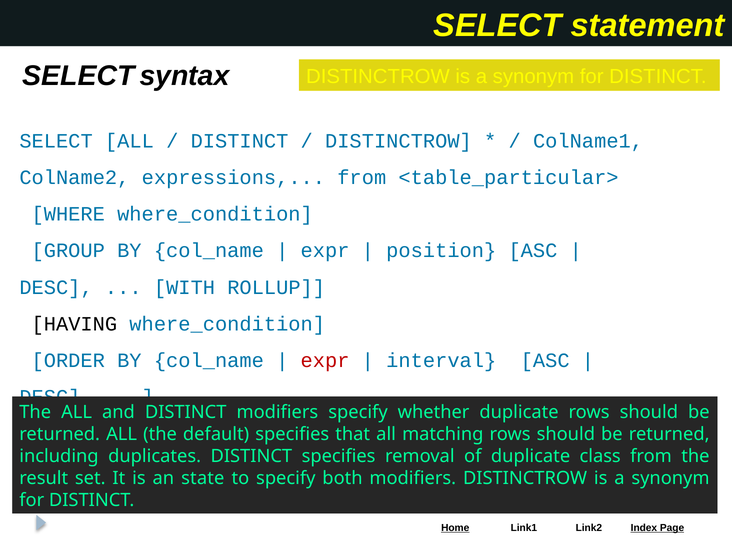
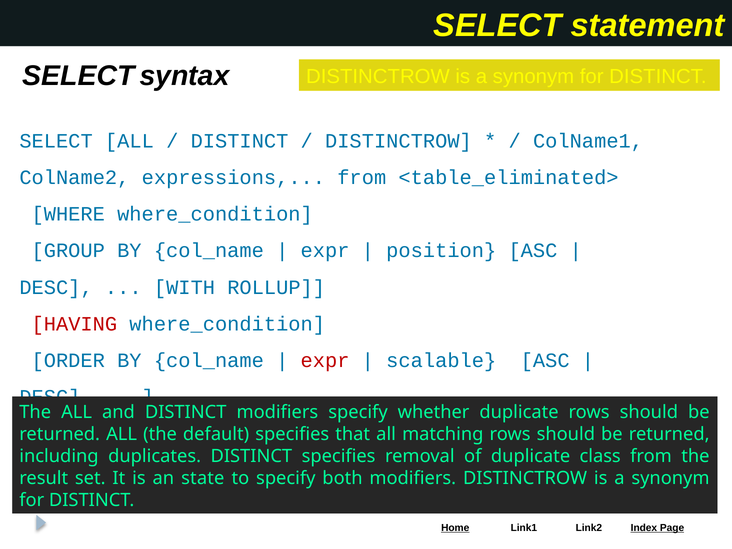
<table_particular>: <table_particular> -> <table_eliminated>
HAVING colour: black -> red
interval: interval -> scalable
